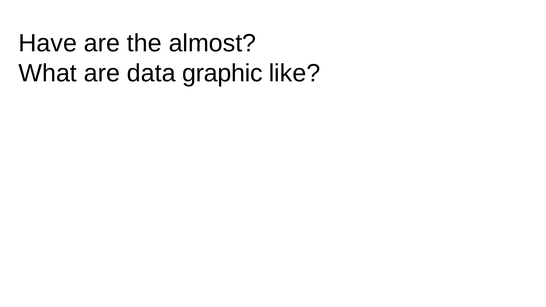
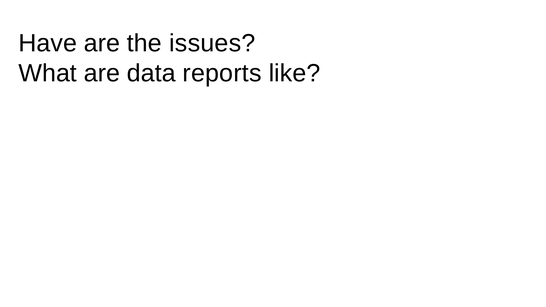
almost: almost -> issues
graphic: graphic -> reports
